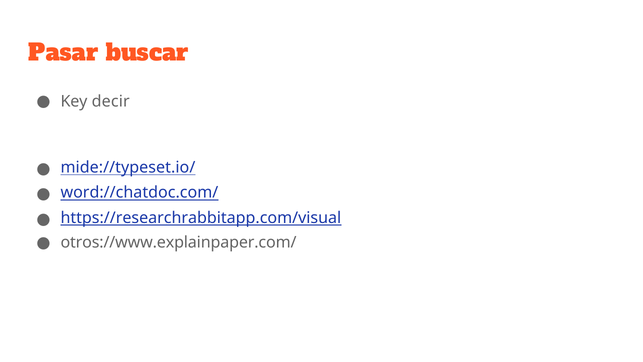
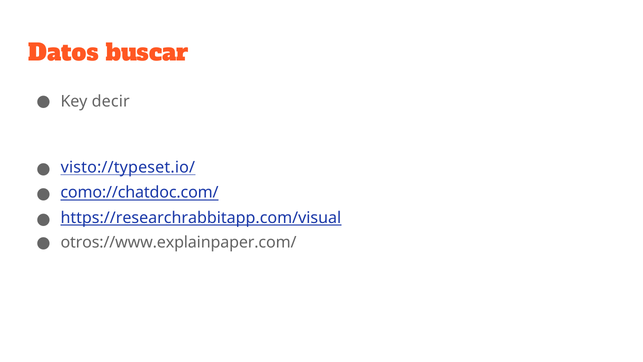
Pasar: Pasar -> Datos
mide://typeset.io/: mide://typeset.io/ -> visto://typeset.io/
word://chatdoc.com/: word://chatdoc.com/ -> como://chatdoc.com/
